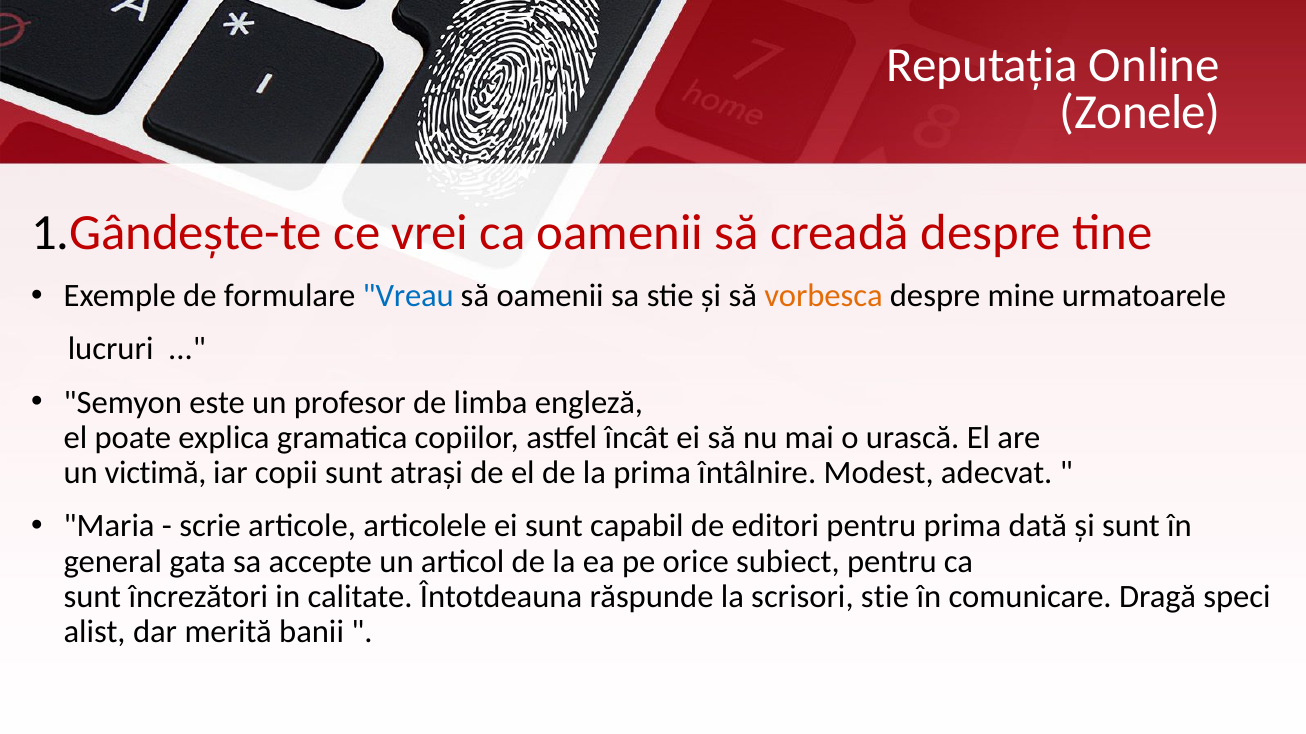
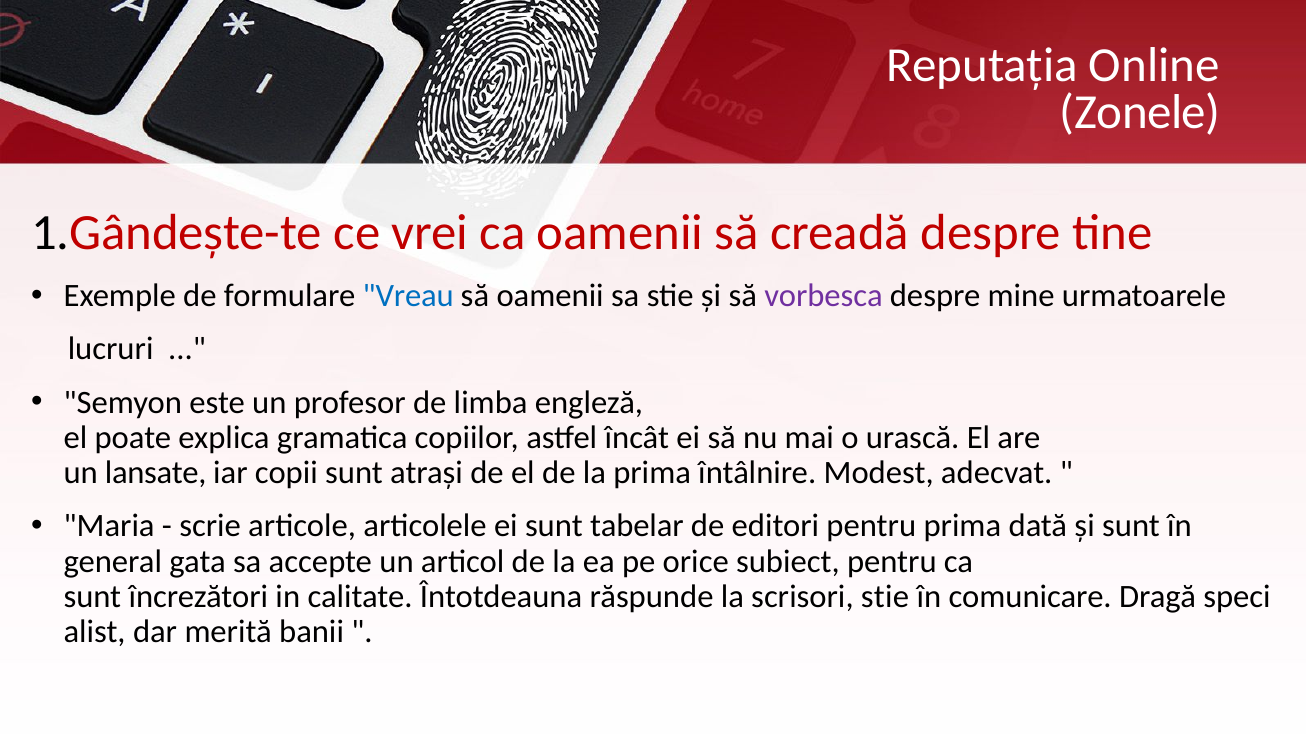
vorbesca colour: orange -> purple
victimă: victimă -> lansate
capabil: capabil -> tabelar
